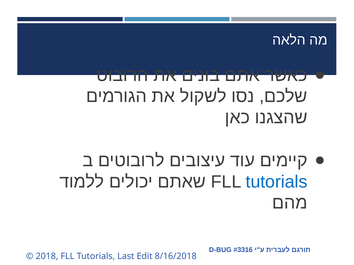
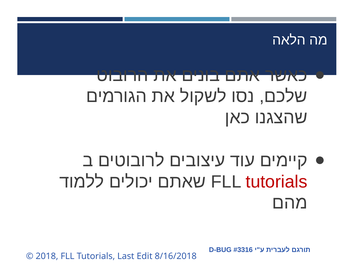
tutorials at (277, 182) colour: blue -> red
